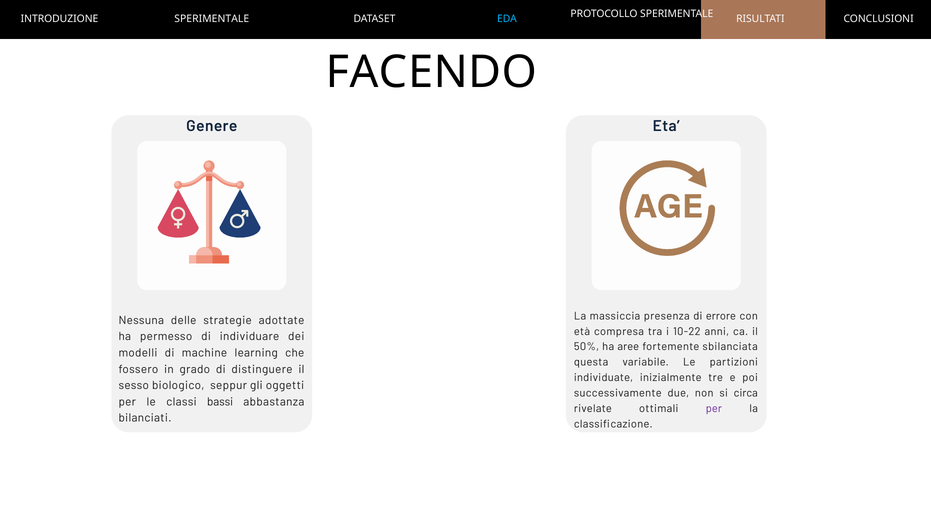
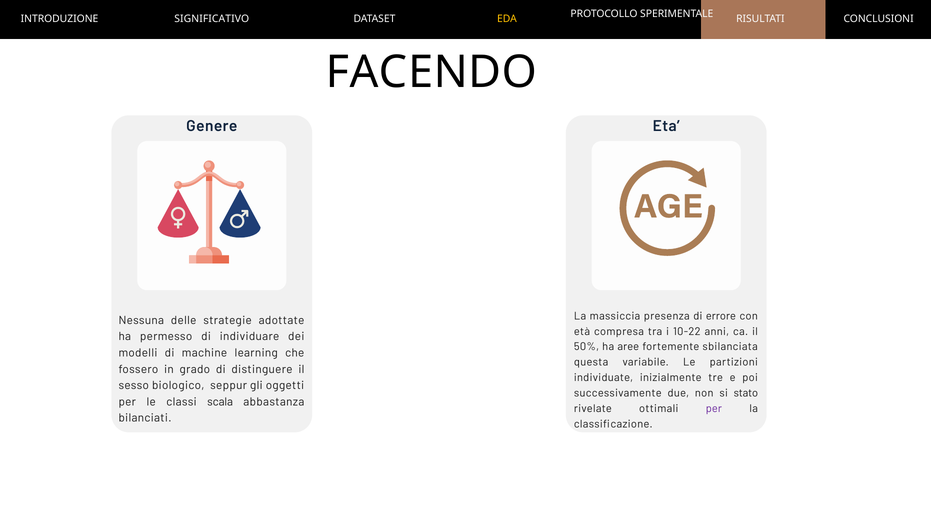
INTRODUZIONE SPERIMENTALE: SPERIMENTALE -> SIGNIFICATIVO
EDA colour: light blue -> yellow
circa: circa -> stato
bassi: bassi -> scala
